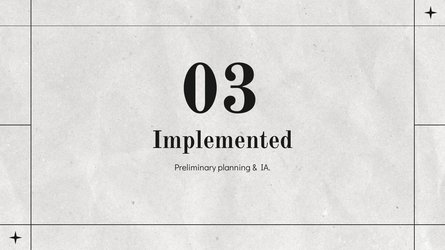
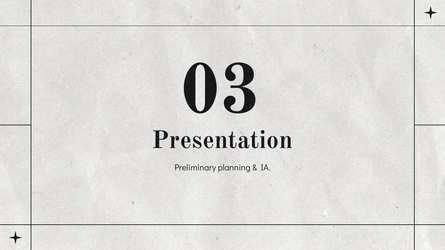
Implemented: Implemented -> Presentation
